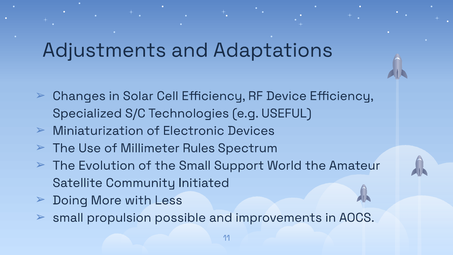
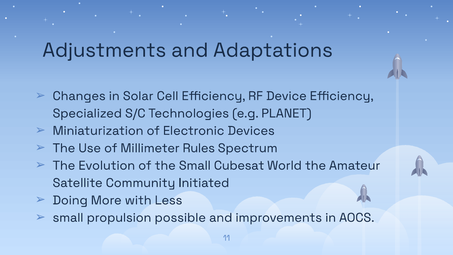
USEFUL: USEFUL -> PLANET
Support: Support -> Cubesat
